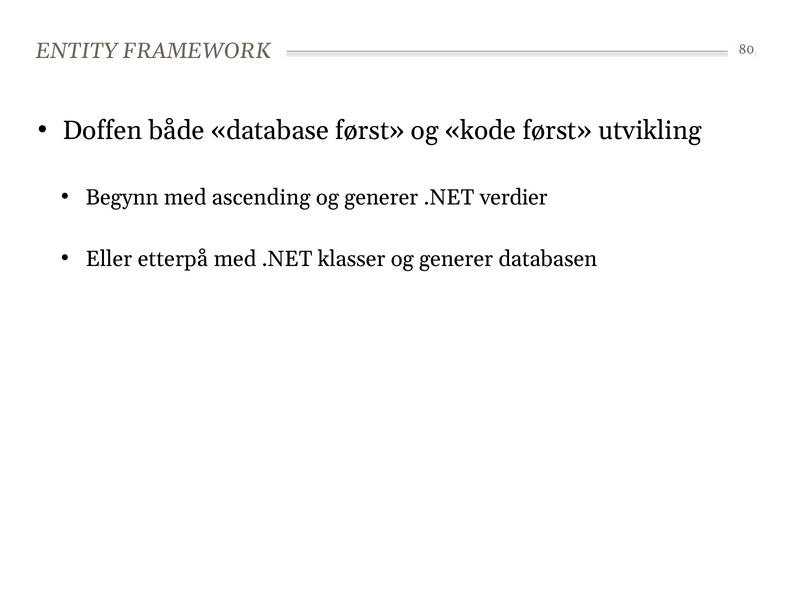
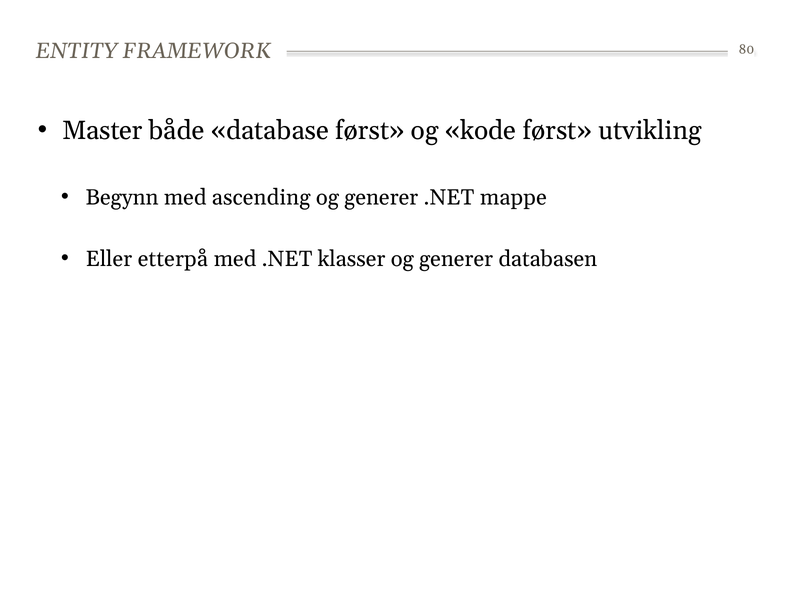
Doffen: Doffen -> Master
verdier: verdier -> mappe
